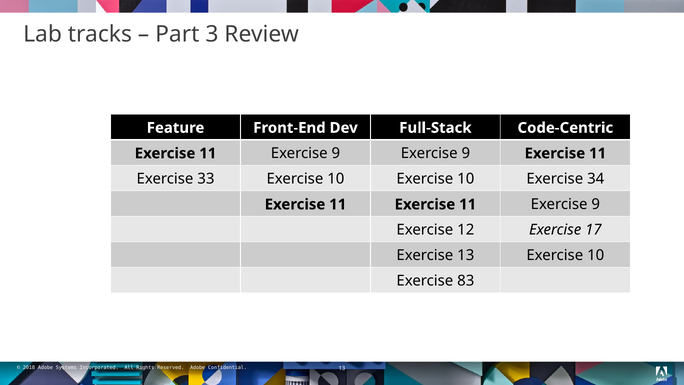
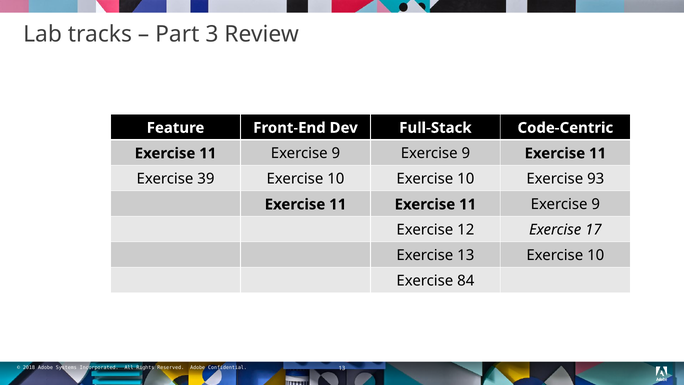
33: 33 -> 39
34: 34 -> 93
83: 83 -> 84
